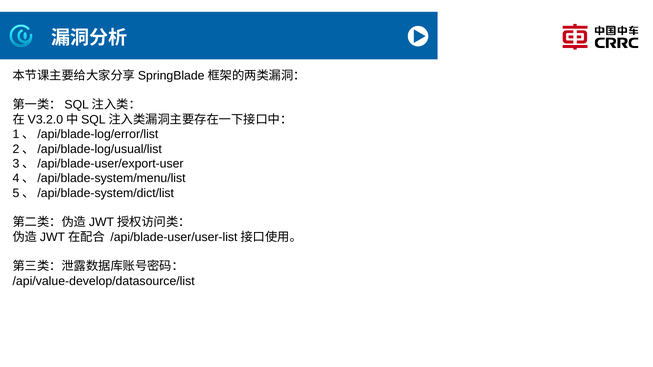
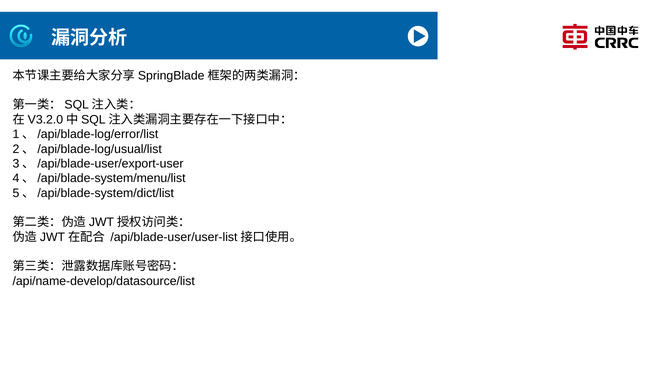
/api/value-develop/datasource/list: /api/value-develop/datasource/list -> /api/name-develop/datasource/list
